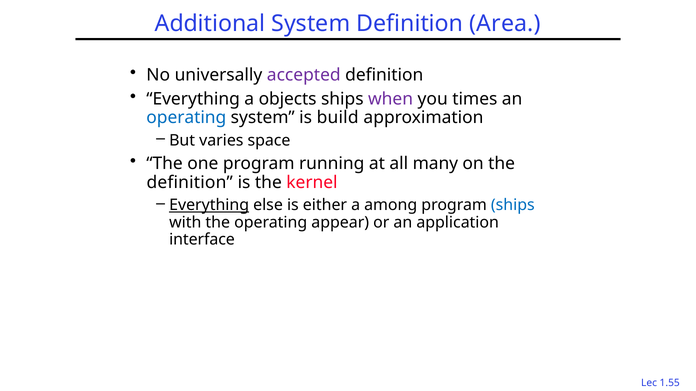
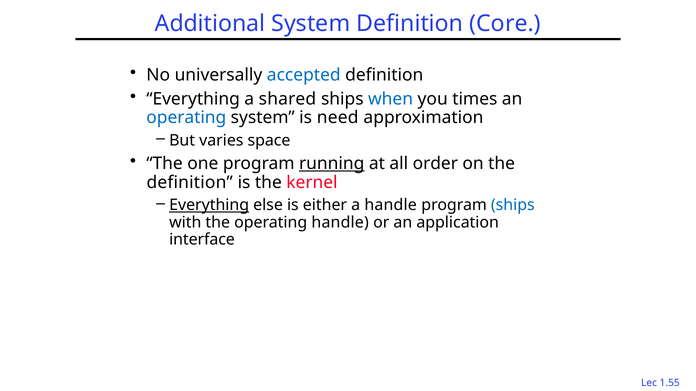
Area: Area -> Core
accepted colour: purple -> blue
objects: objects -> shared
when colour: purple -> blue
build: build -> need
running underline: none -> present
many: many -> order
a among: among -> handle
operating appear: appear -> handle
